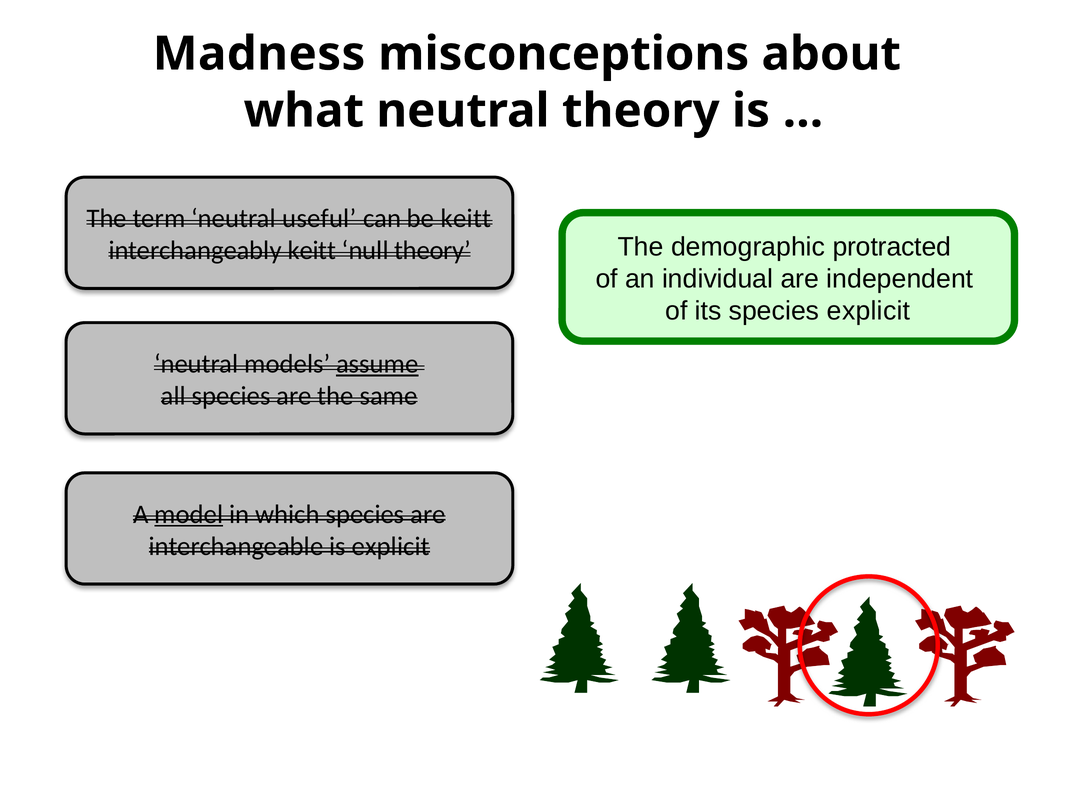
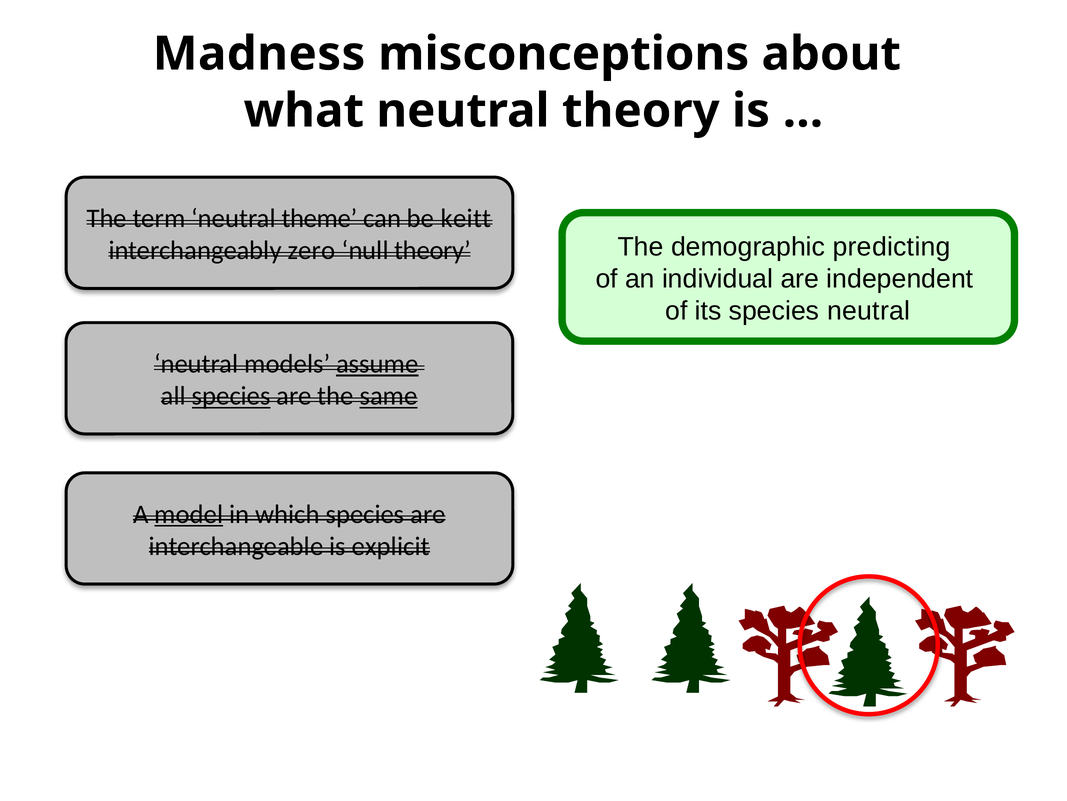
useful: useful -> theme
protracted: protracted -> predicting
interchangeably keitt: keitt -> zero
species explicit: explicit -> neutral
species at (231, 396) underline: none -> present
same underline: none -> present
